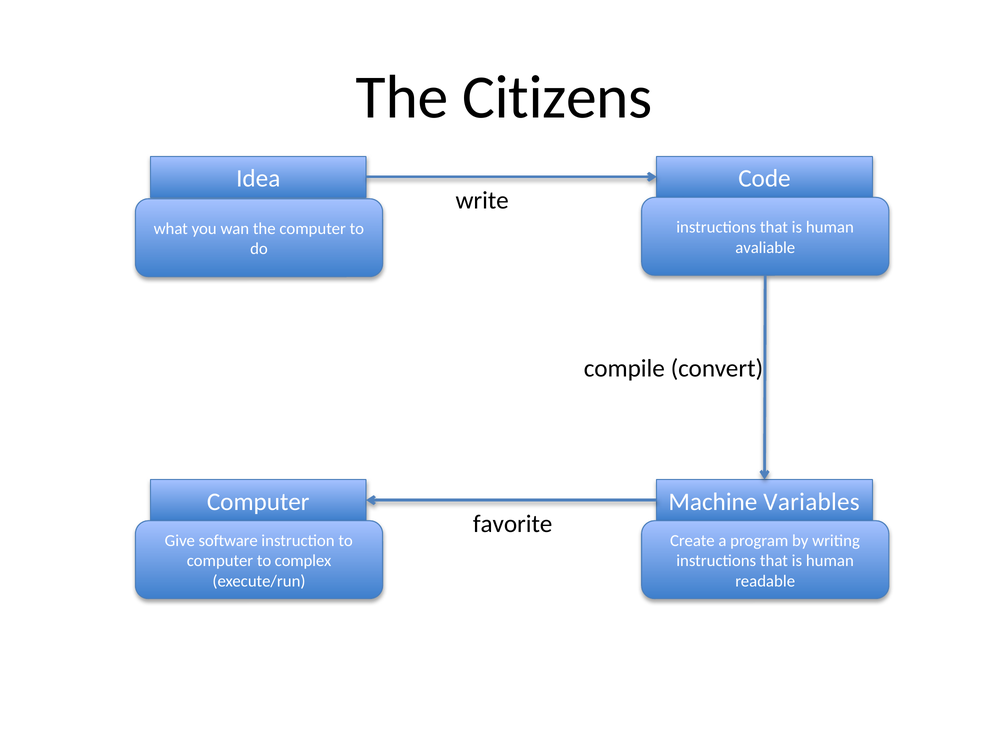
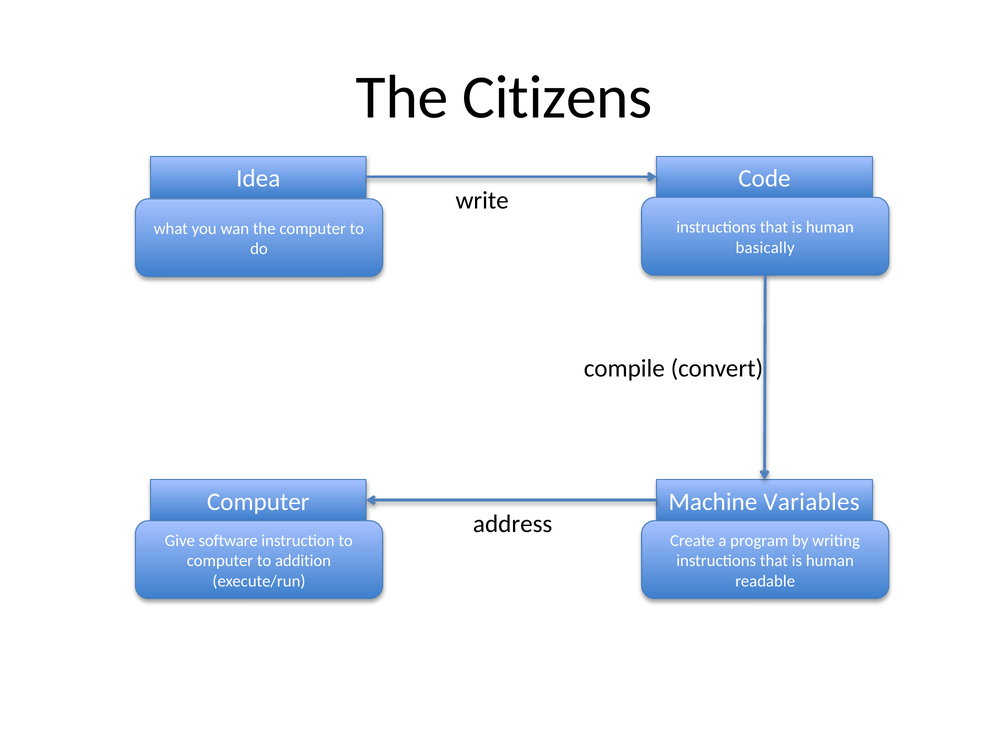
avaliable: avaliable -> basically
favorite: favorite -> address
complex: complex -> addition
